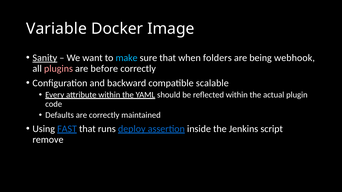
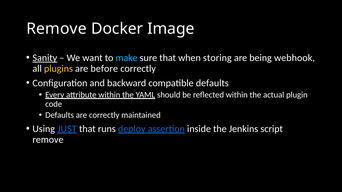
Variable at (56, 29): Variable -> Remove
folders: folders -> storing
plugins colour: pink -> yellow
compatible scalable: scalable -> defaults
FAST: FAST -> JUST
